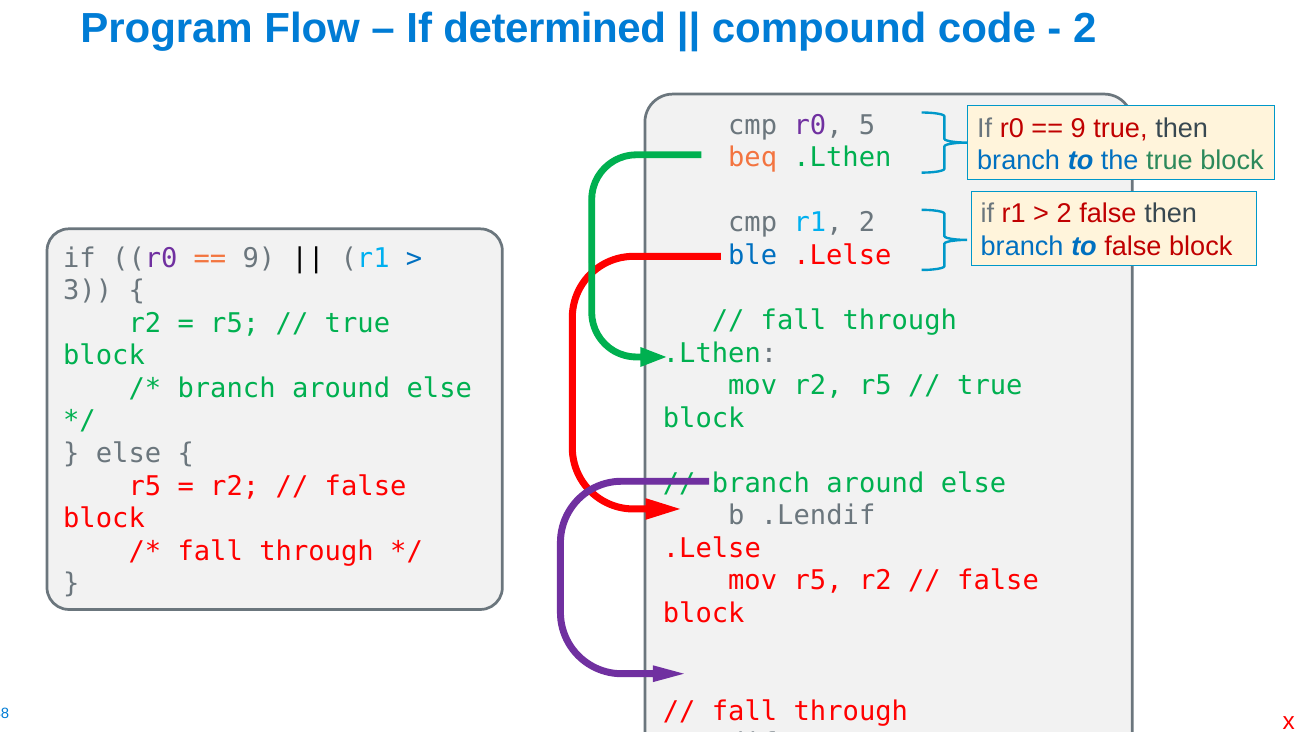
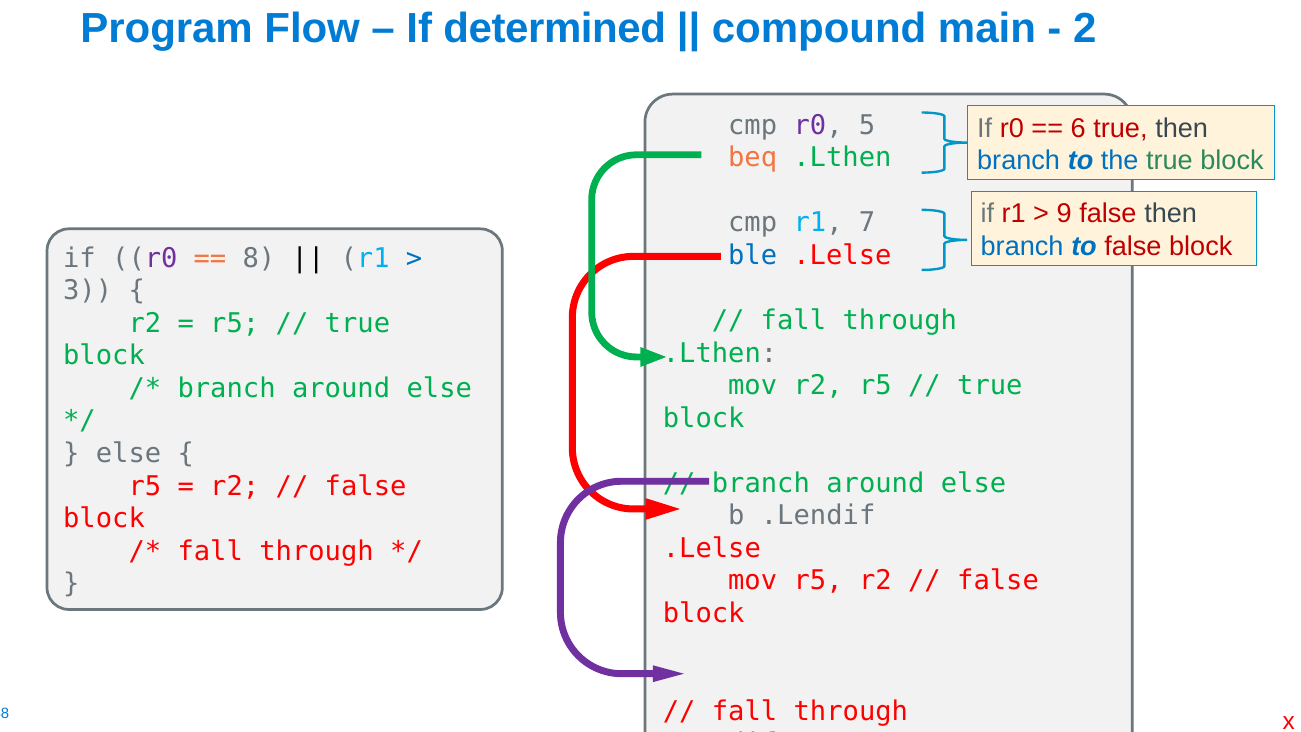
code: code -> main
9 at (1078, 128): 9 -> 6
2 at (1064, 214): 2 -> 9
r1 2: 2 -> 7
9 at (259, 258): 9 -> 8
